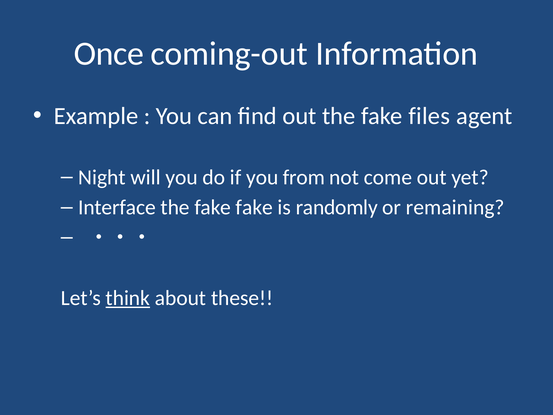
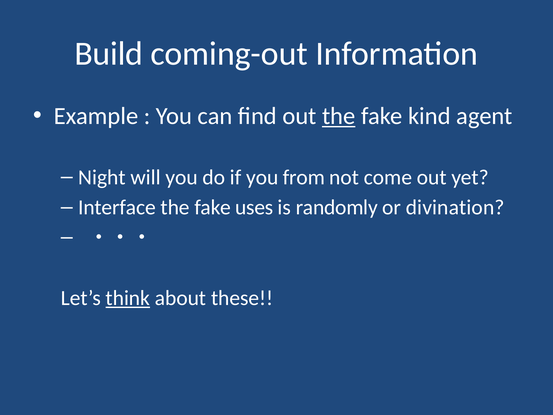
Once: Once -> Build
the at (339, 116) underline: none -> present
files: files -> kind
fake fake: fake -> uses
remaining: remaining -> divination
